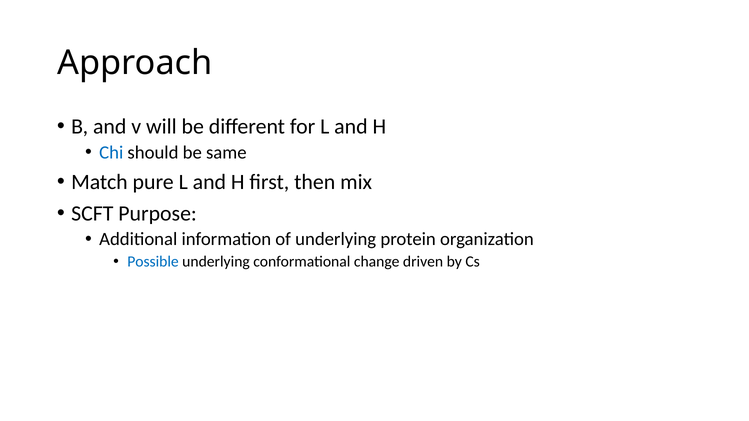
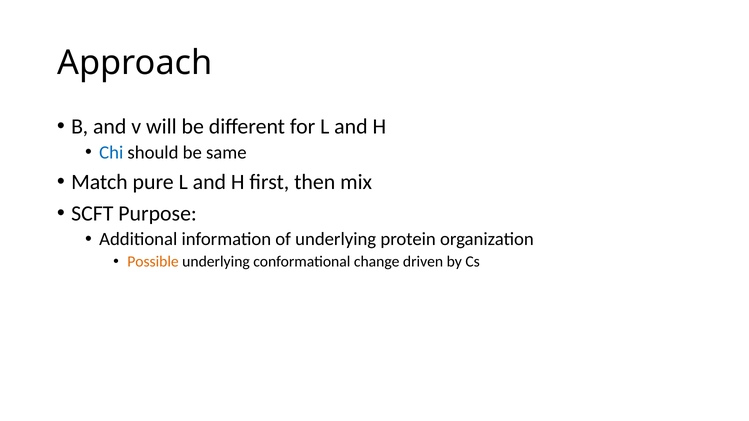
Possible colour: blue -> orange
